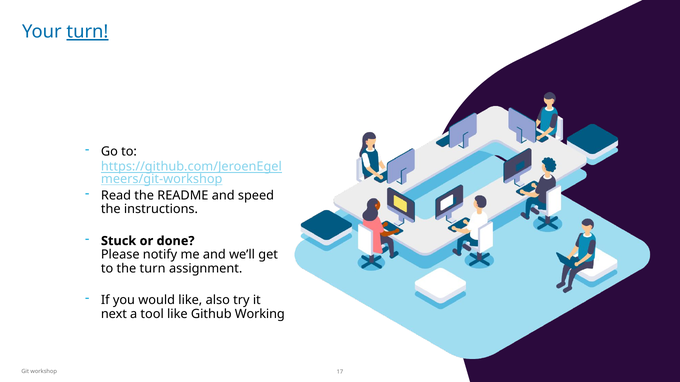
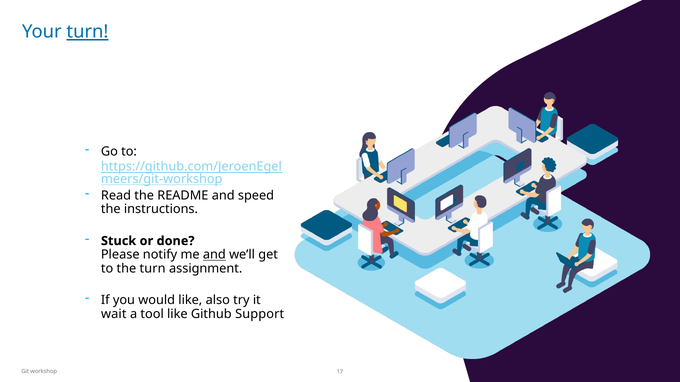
and at (214, 255) underline: none -> present
next: next -> wait
Working: Working -> Support
